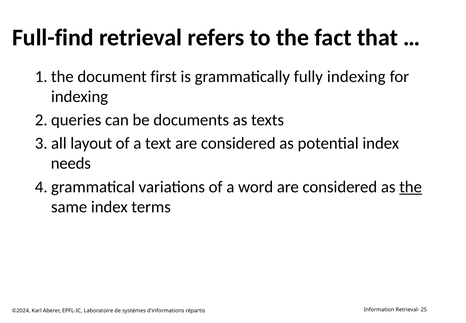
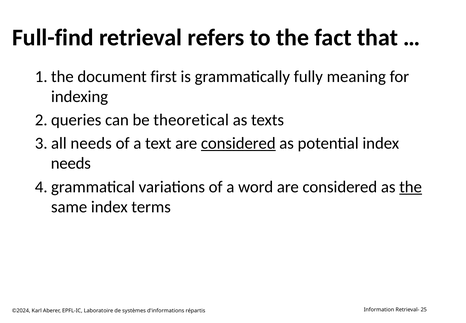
fully indexing: indexing -> meaning
documents: documents -> theoretical
layout at (91, 143): layout -> needs
considered at (238, 143) underline: none -> present
